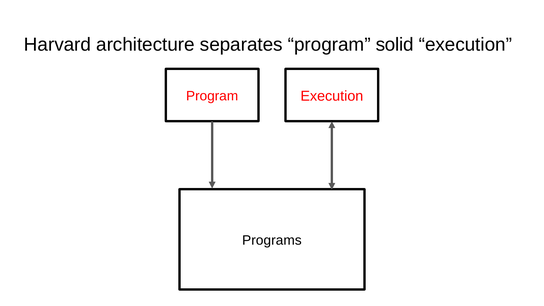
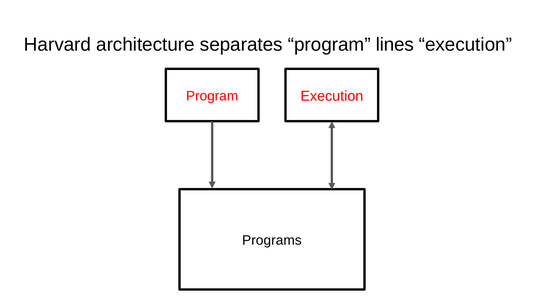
solid: solid -> lines
